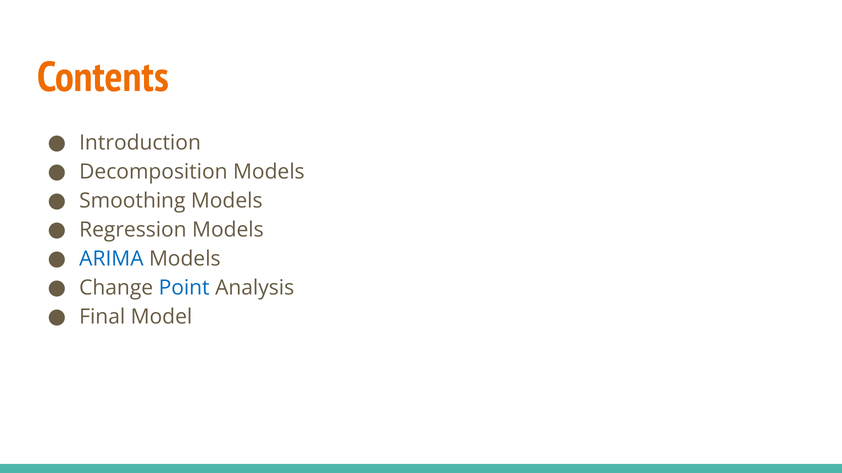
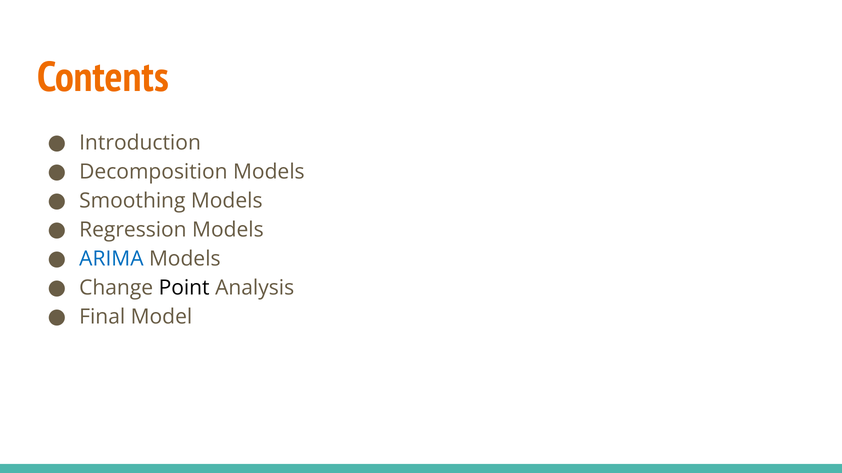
Point colour: blue -> black
